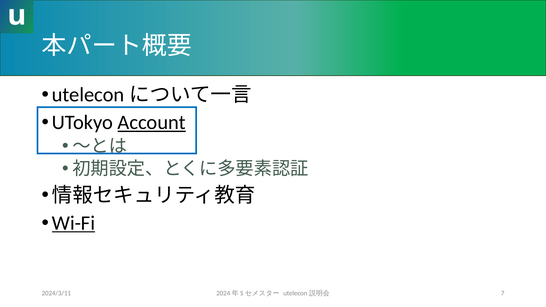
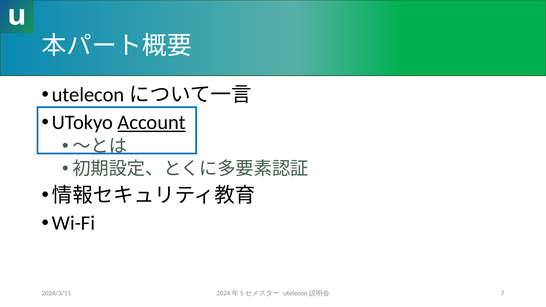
Wi-Fi underline: present -> none
